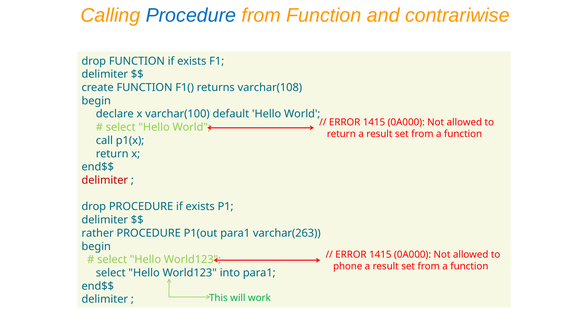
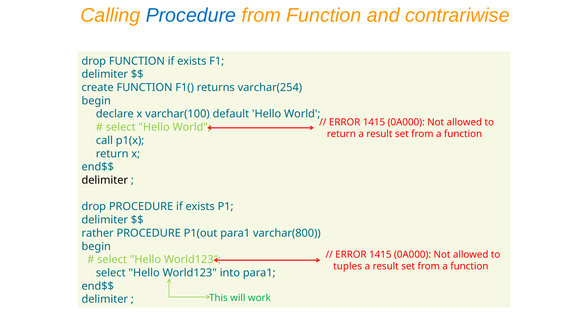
varchar(108: varchar(108 -> varchar(254
delimiter at (105, 180) colour: red -> black
varchar(263: varchar(263 -> varchar(800
phone: phone -> tuples
